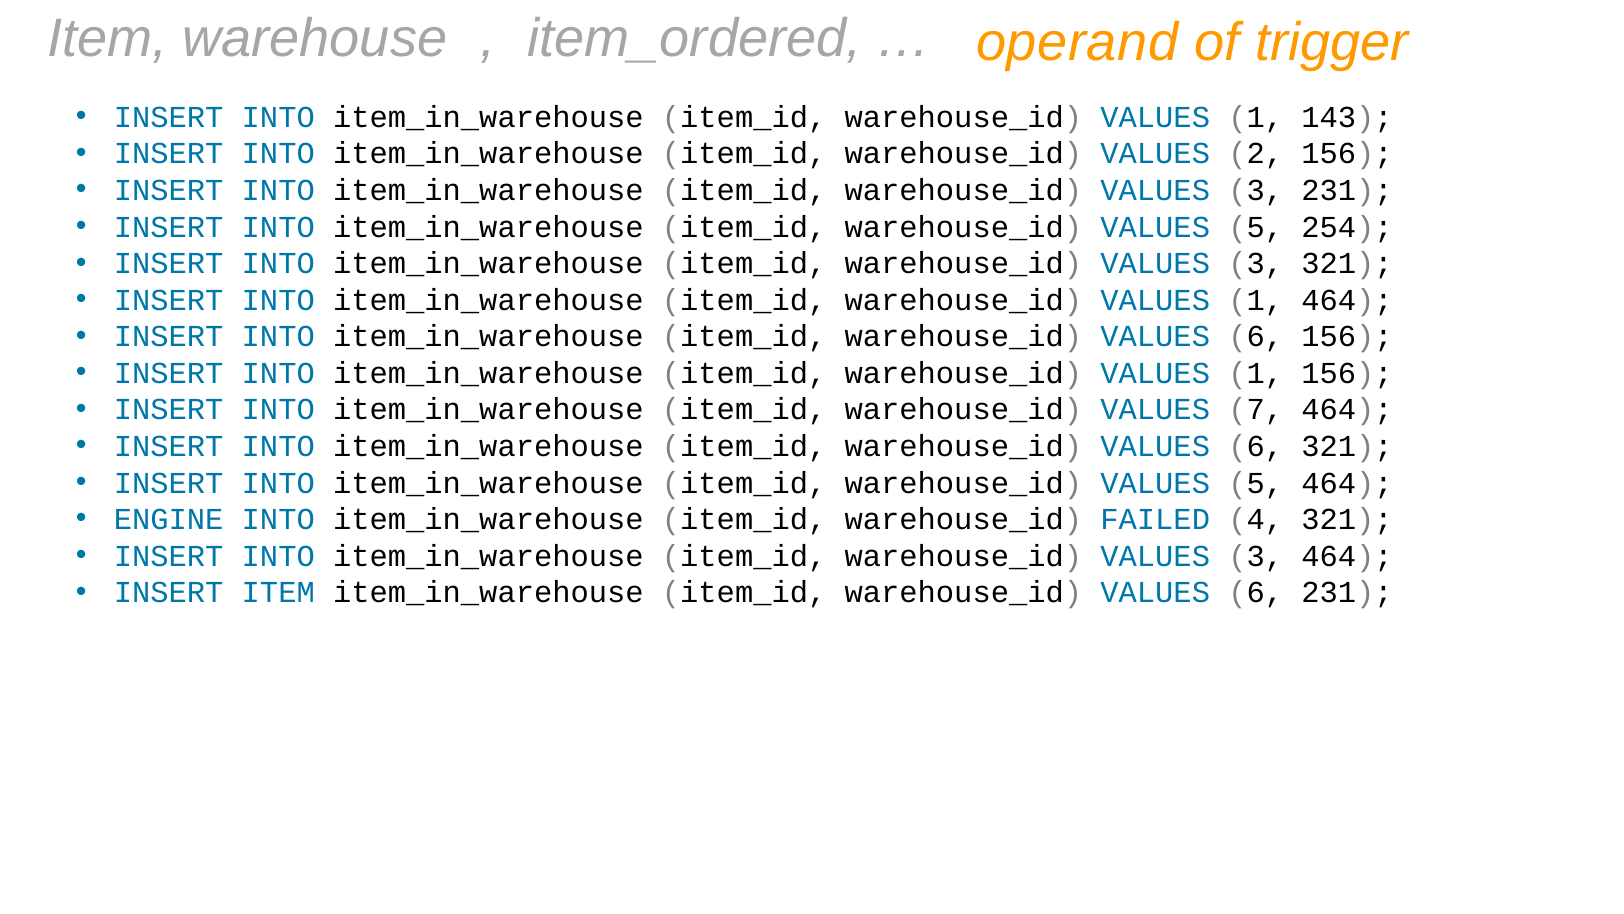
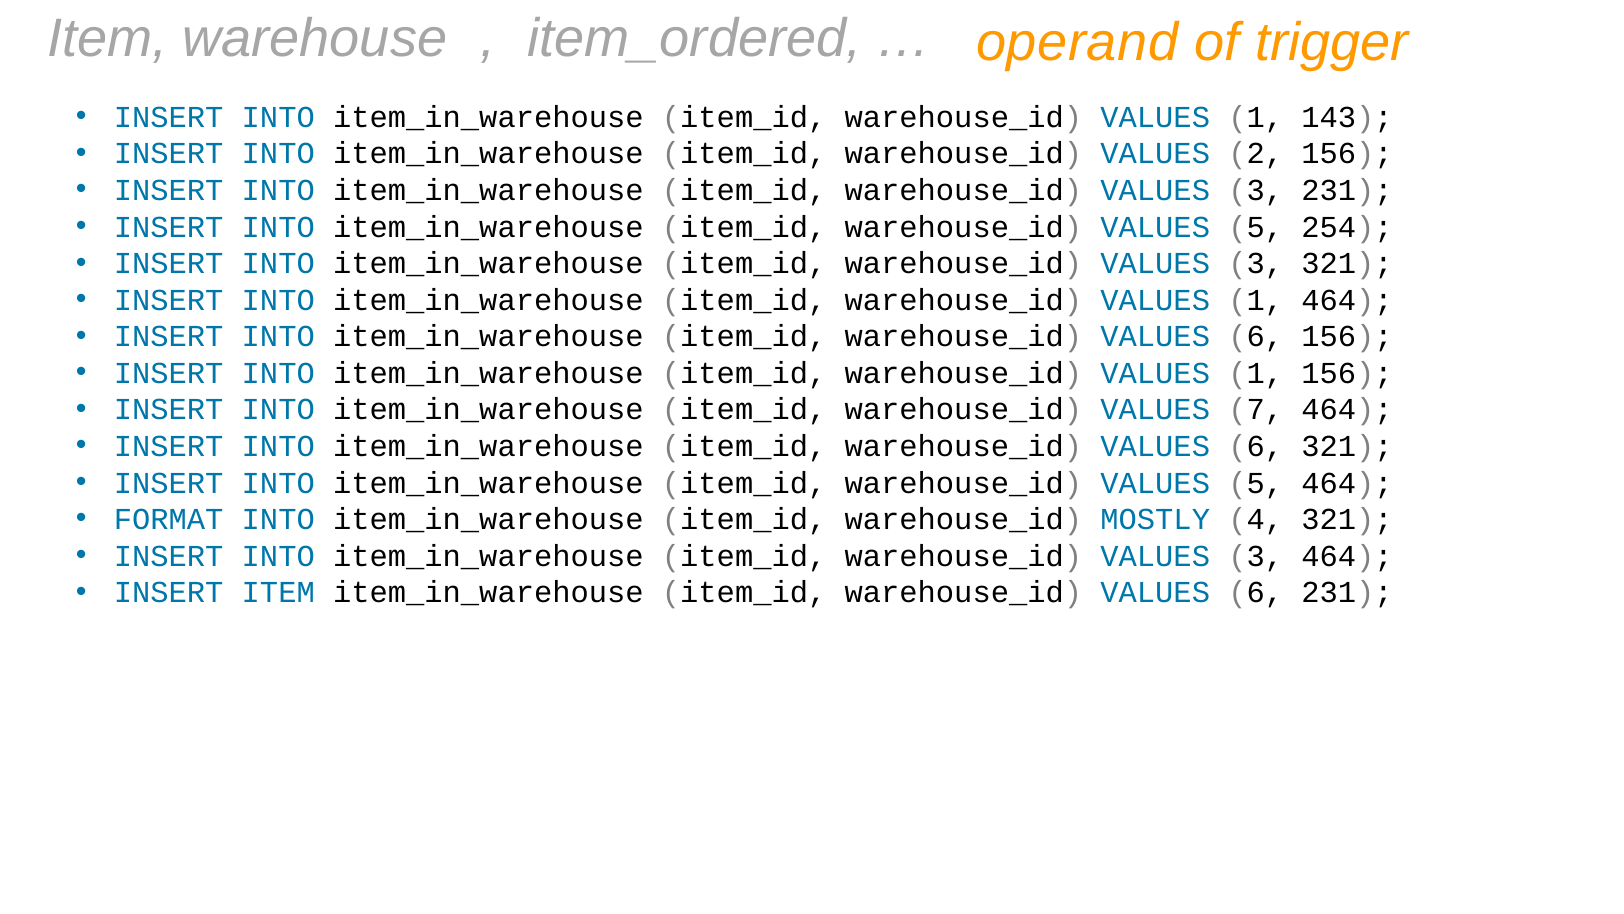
ENGINE: ENGINE -> FORMAT
FAILED: FAILED -> MOSTLY
